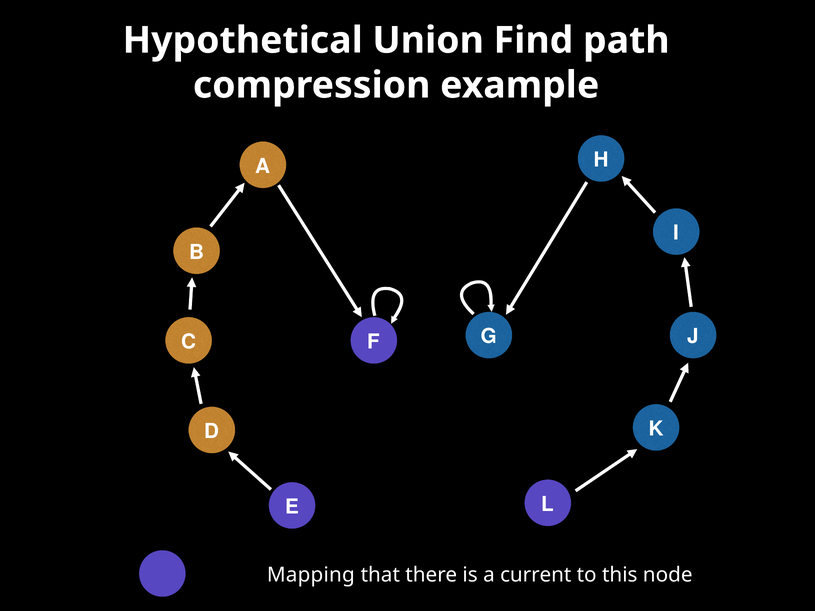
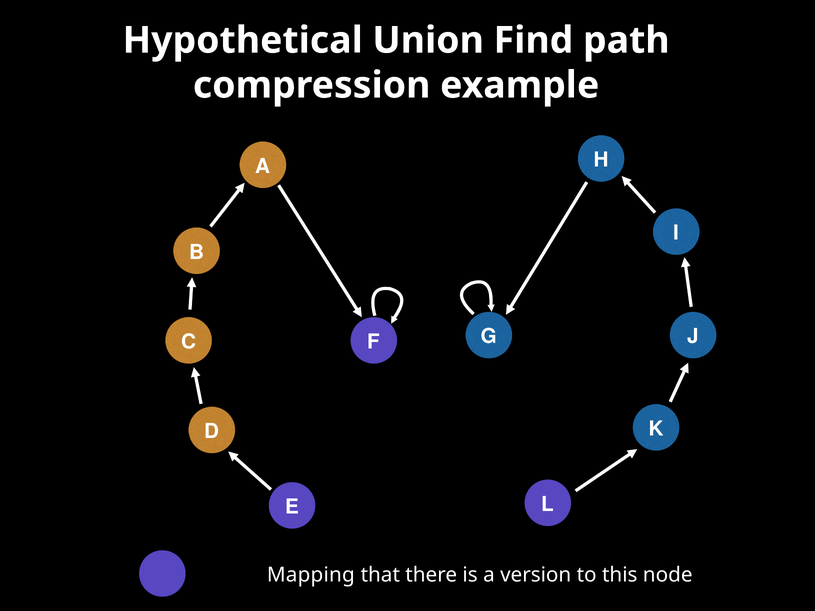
current: current -> version
